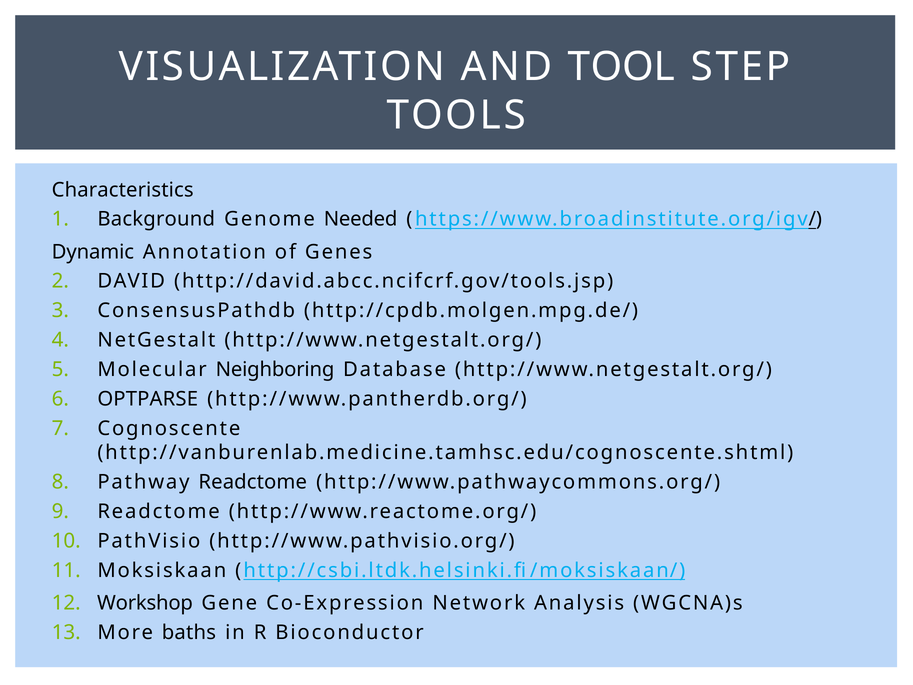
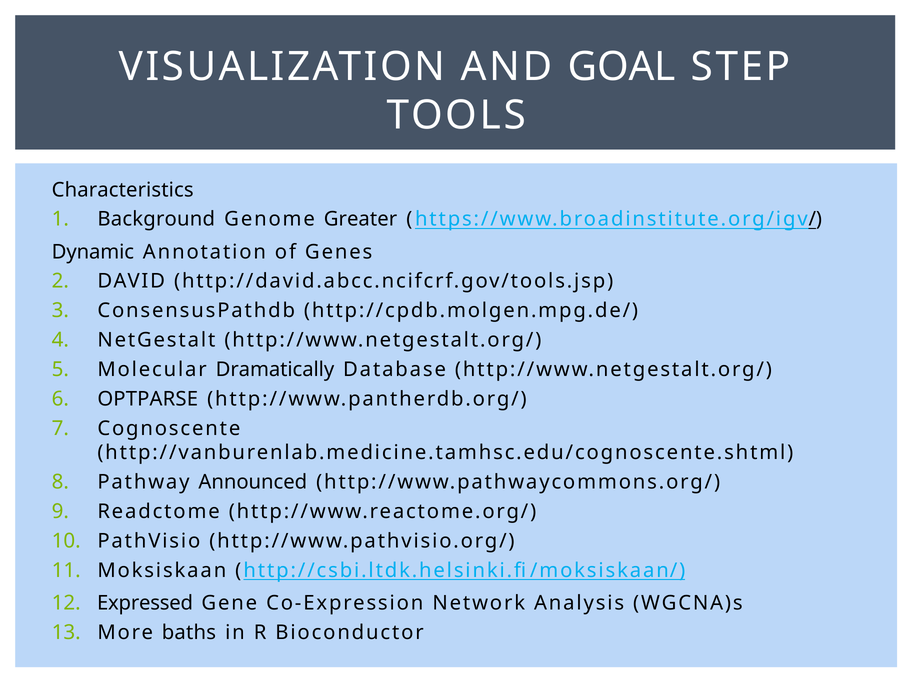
TOOL: TOOL -> GOAL
Needed: Needed -> Greater
Neighboring: Neighboring -> Dramatically
Pathway Readctome: Readctome -> Announced
Workshop: Workshop -> Expressed
